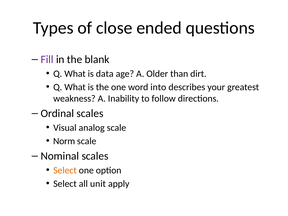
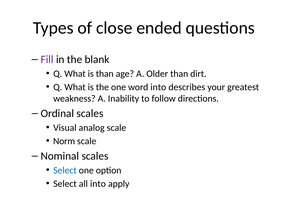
is data: data -> than
Select at (65, 170) colour: orange -> blue
all unit: unit -> into
